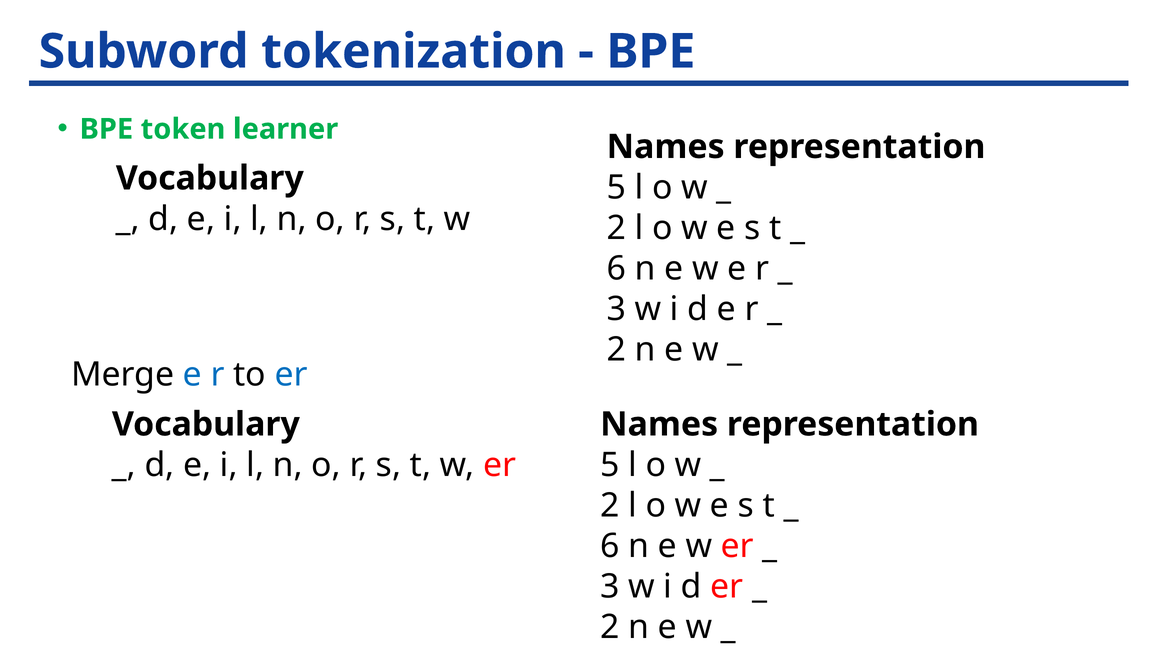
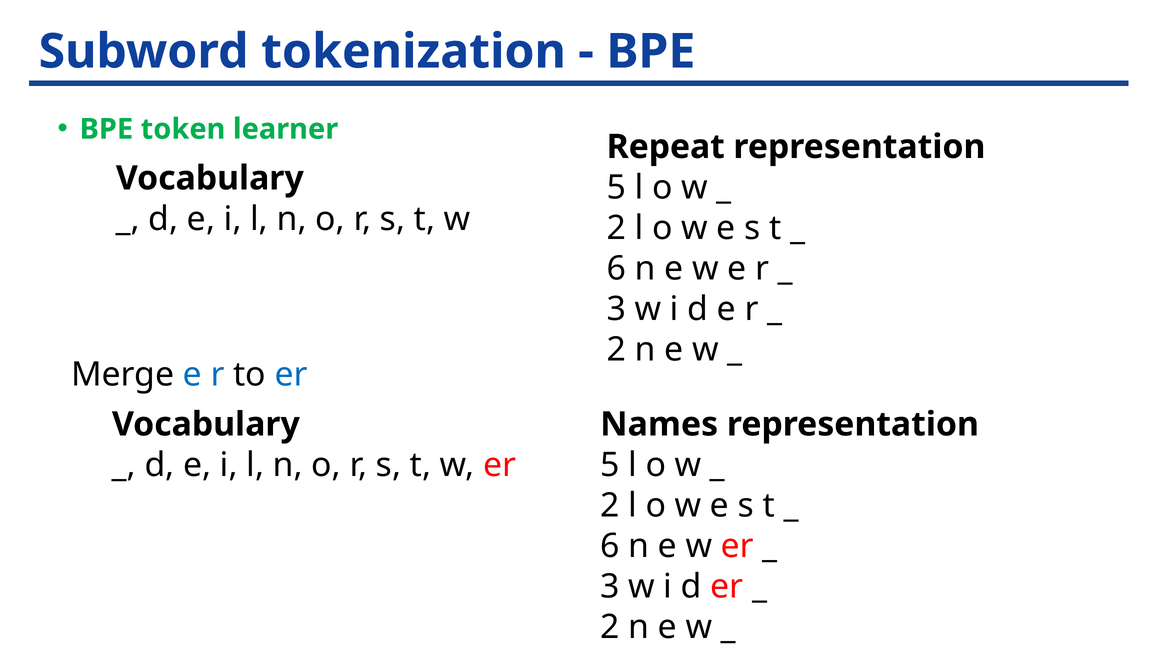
Names at (666, 147): Names -> Repeat
